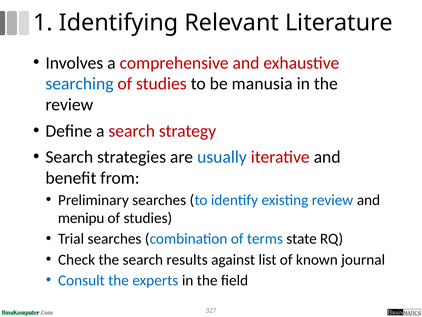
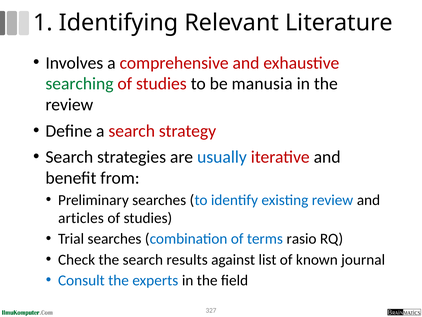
searching colour: blue -> green
menipu: menipu -> articles
state: state -> rasio
